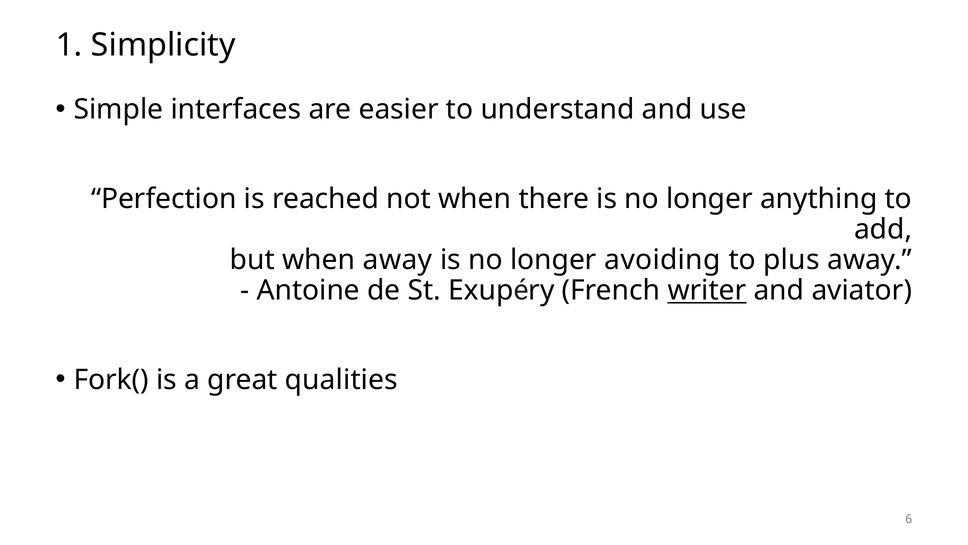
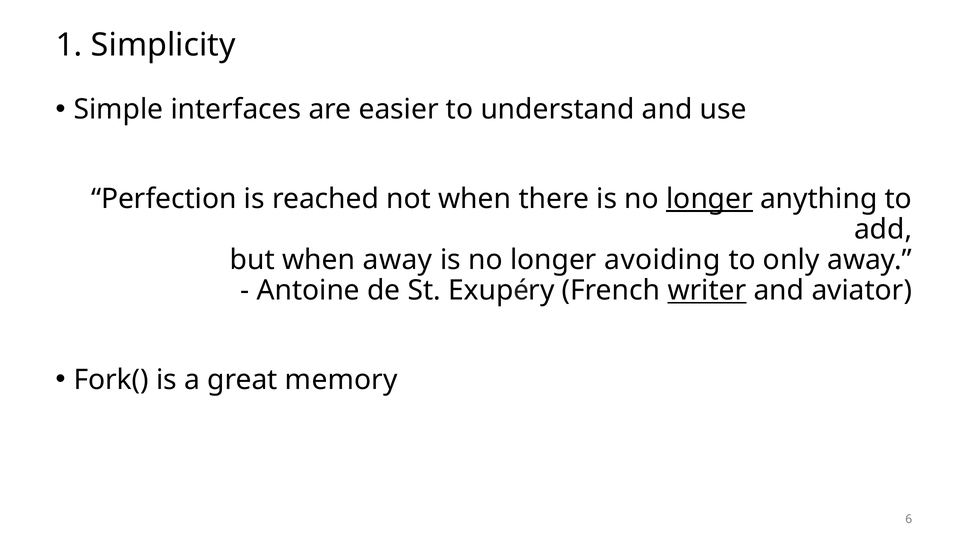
longer at (710, 199) underline: none -> present
plus: plus -> only
qualities: qualities -> memory
